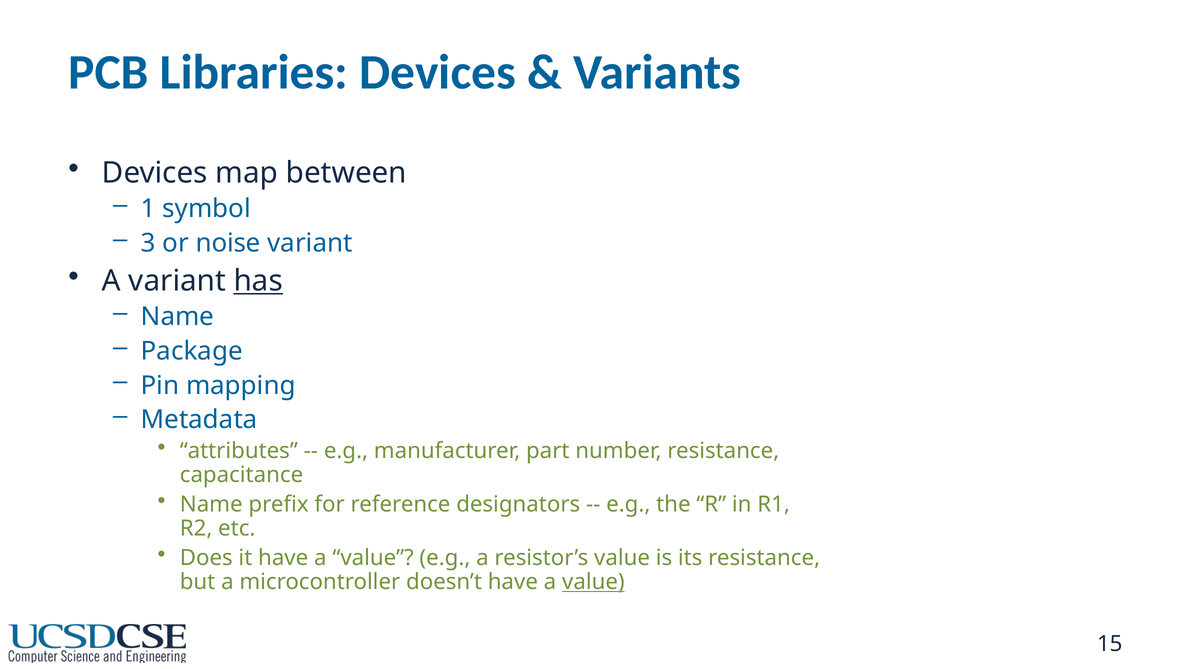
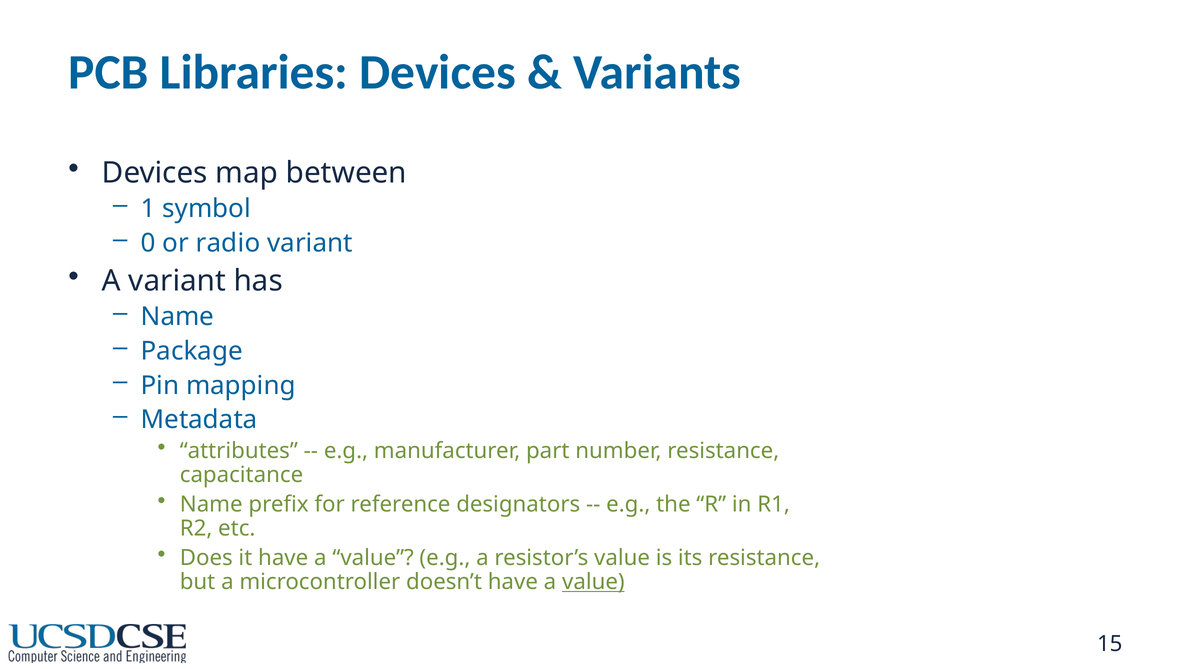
3: 3 -> 0
noise: noise -> radio
has underline: present -> none
